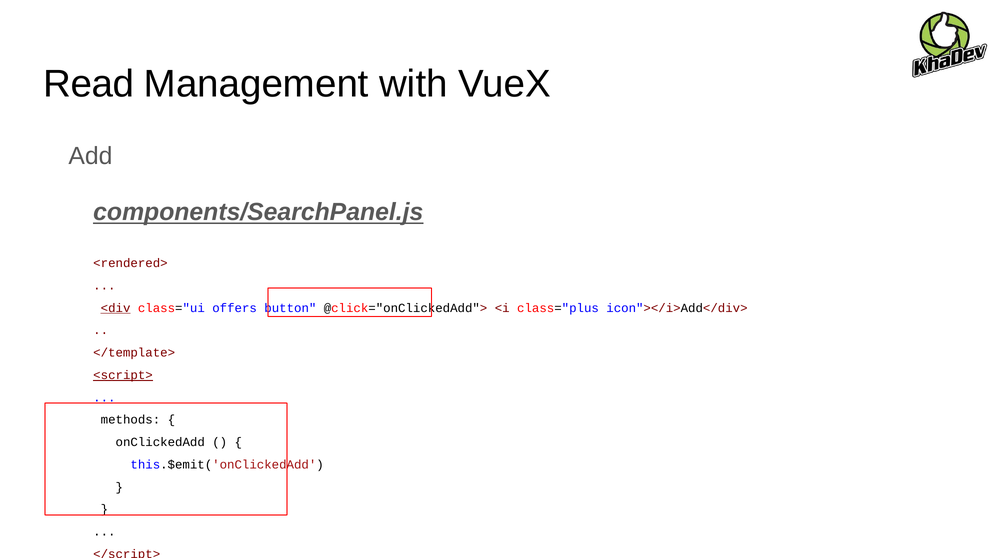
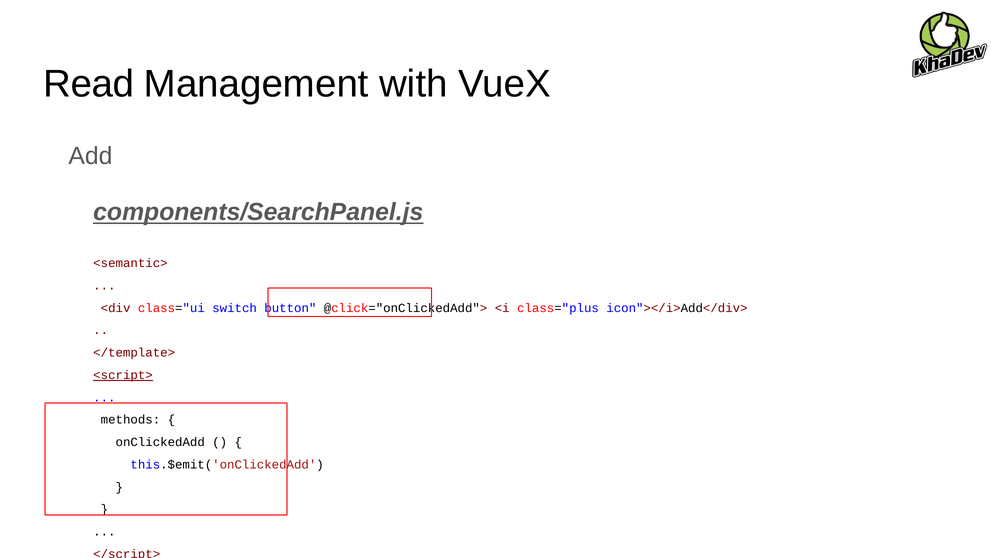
<rendered>: <rendered> -> <semantic>
<div underline: present -> none
offers: offers -> switch
